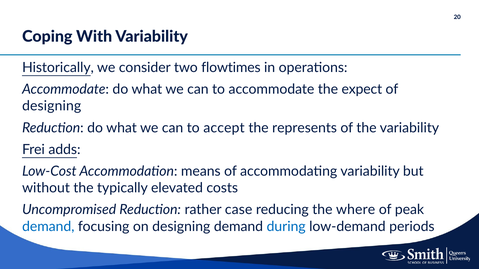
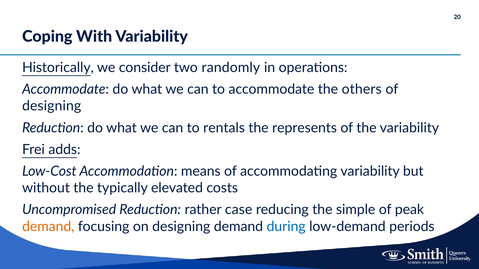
flowtimes: flowtimes -> randomly
expect: expect -> others
accept: accept -> rentals
where: where -> simple
demand at (48, 227) colour: blue -> orange
